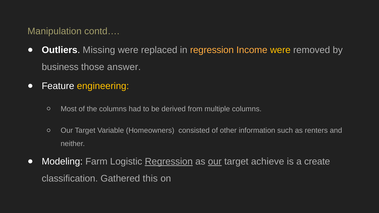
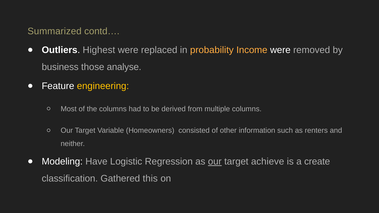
Manipulation: Manipulation -> Summarized
Missing: Missing -> Highest
in regression: regression -> probability
were at (280, 50) colour: yellow -> white
answer: answer -> analyse
Farm: Farm -> Have
Regression at (169, 162) underline: present -> none
